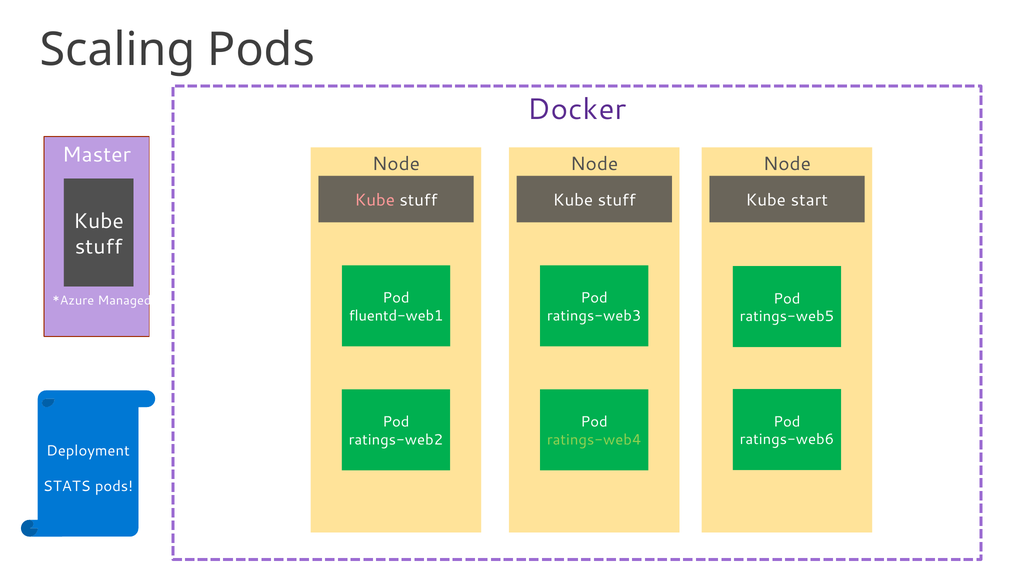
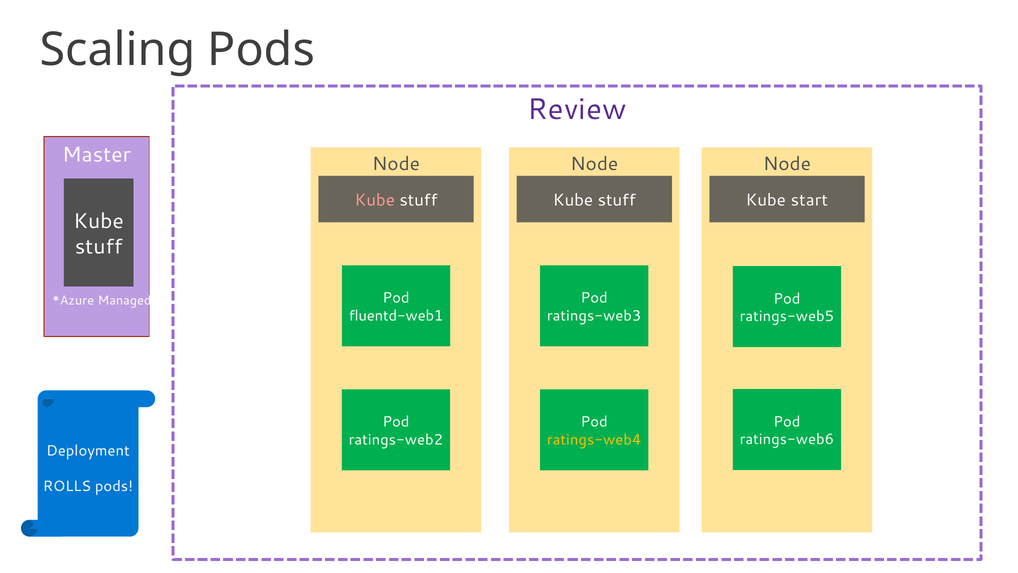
Docker: Docker -> Review
ratings-web4 colour: light green -> yellow
STATS: STATS -> ROLLS
